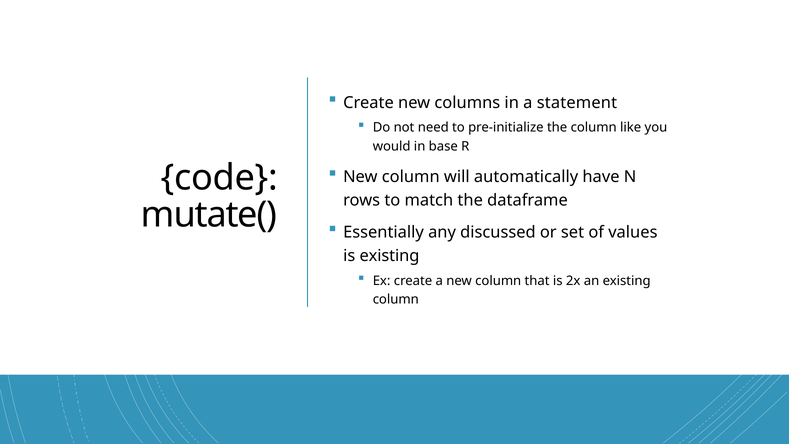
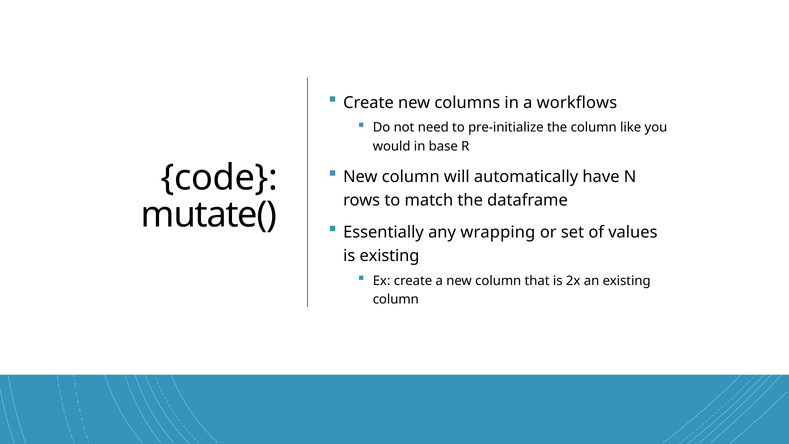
statement: statement -> workflows
discussed: discussed -> wrapping
